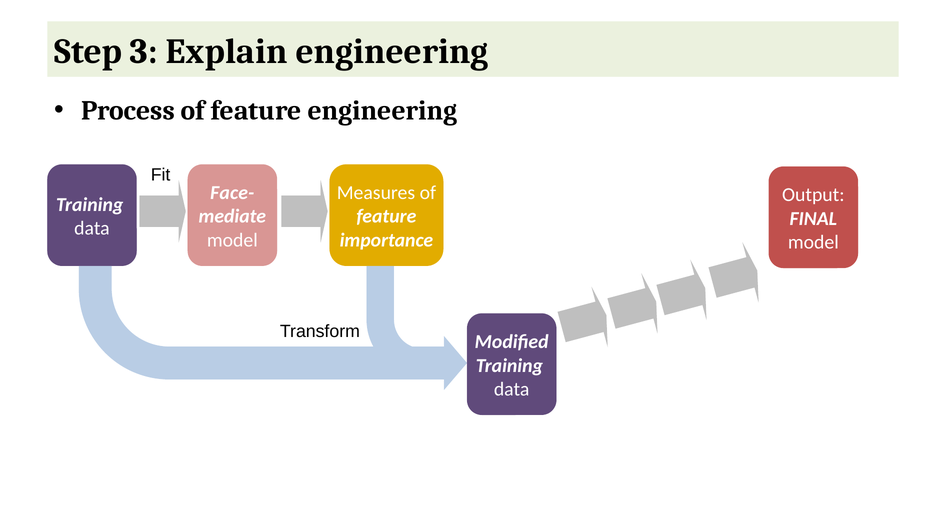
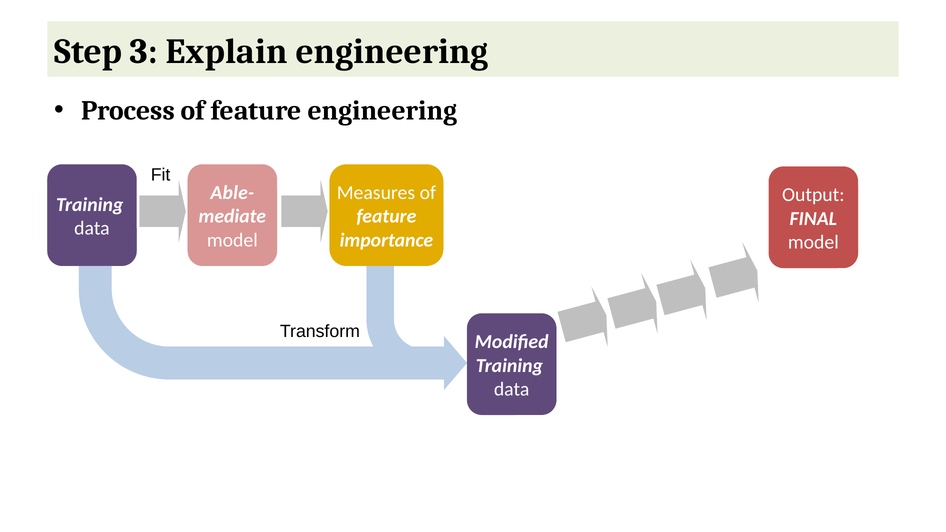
Face-: Face- -> Able-
